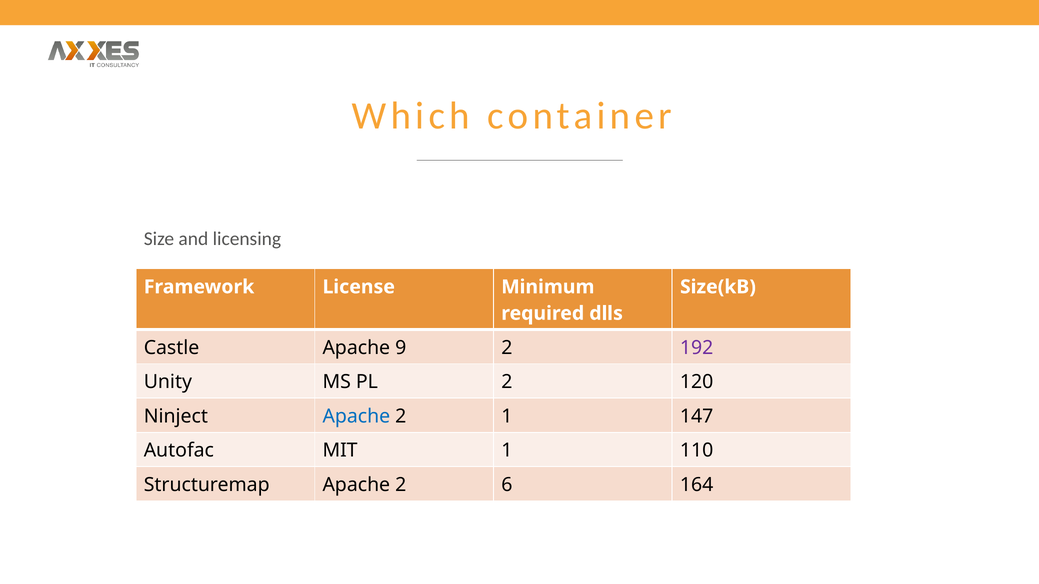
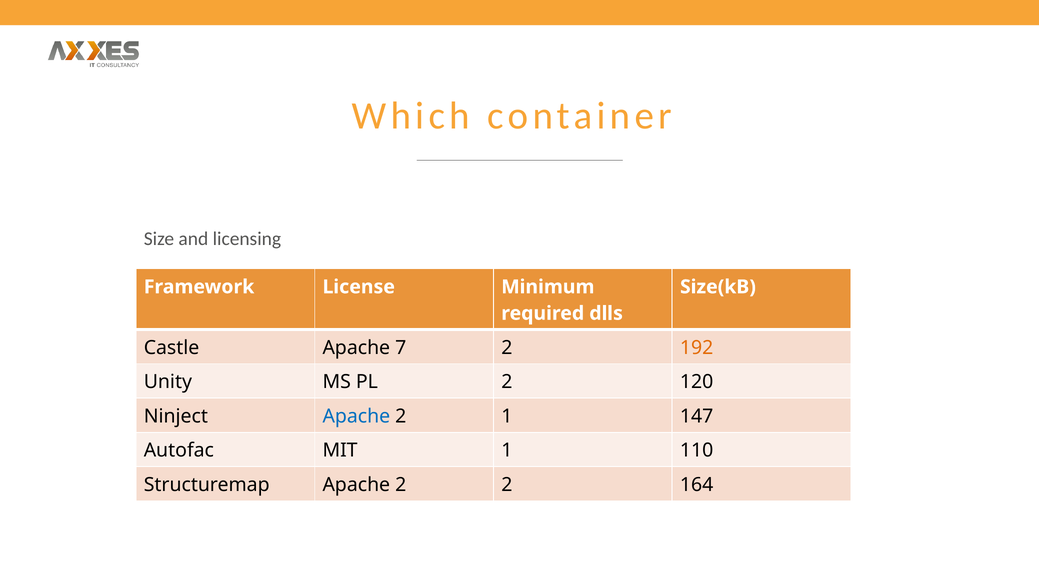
9: 9 -> 7
192 colour: purple -> orange
2 6: 6 -> 2
